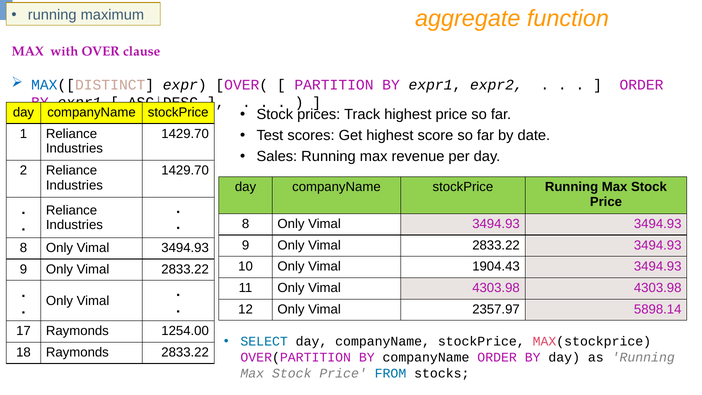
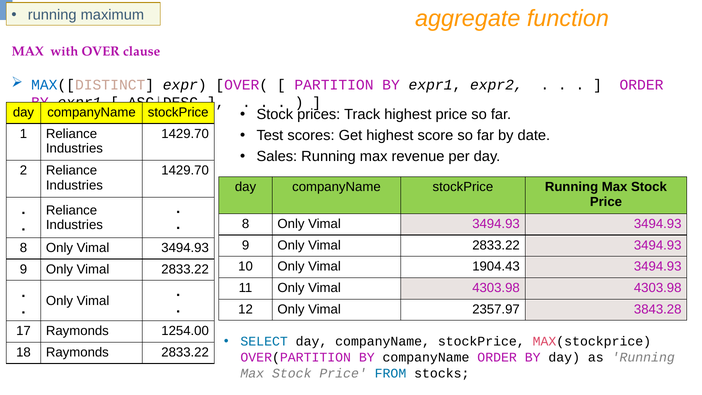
5898.14: 5898.14 -> 3843.28
